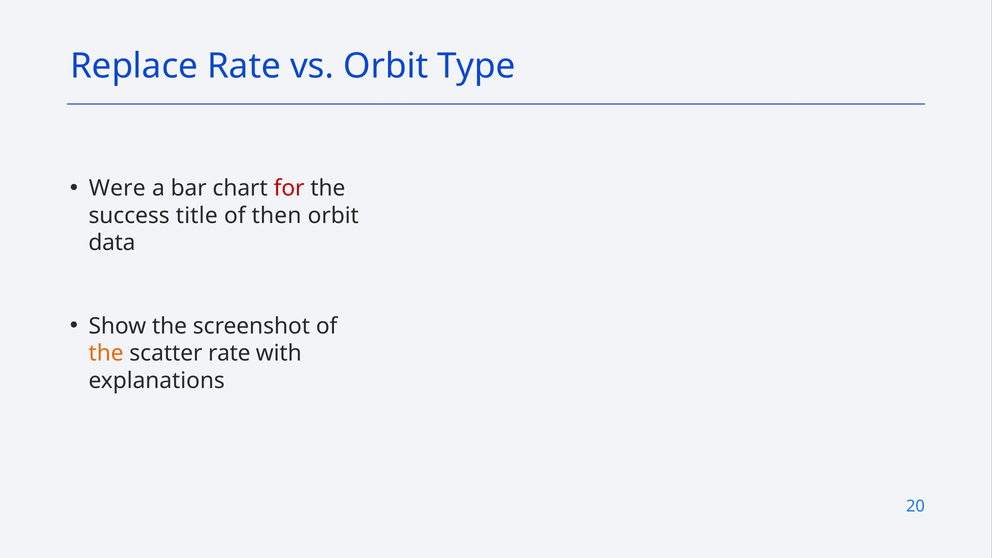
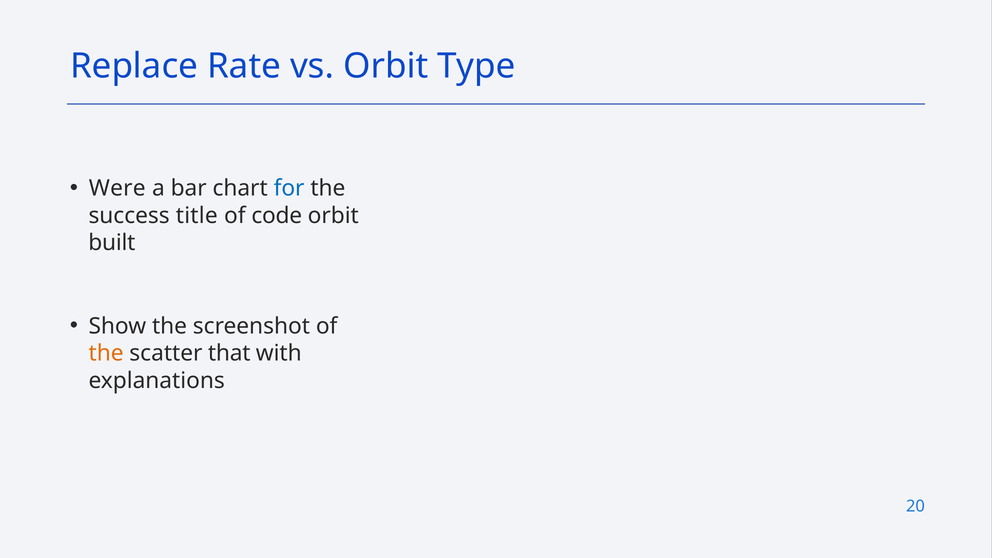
for colour: red -> blue
then: then -> code
data: data -> built
scatter rate: rate -> that
